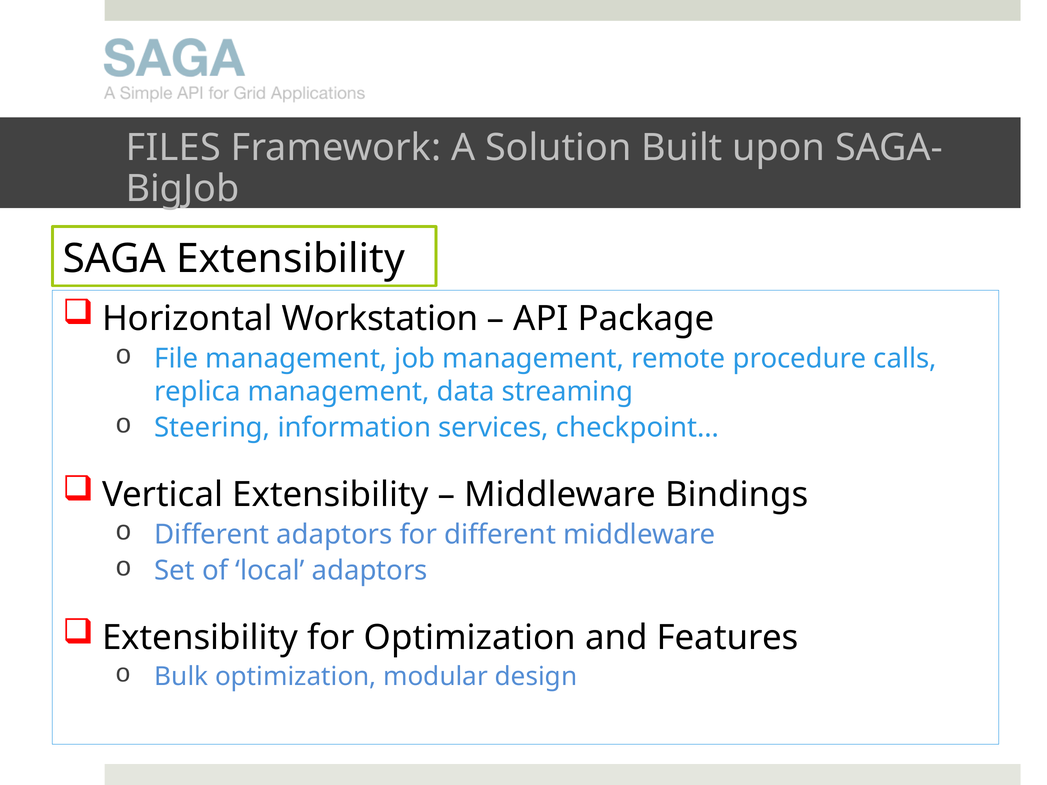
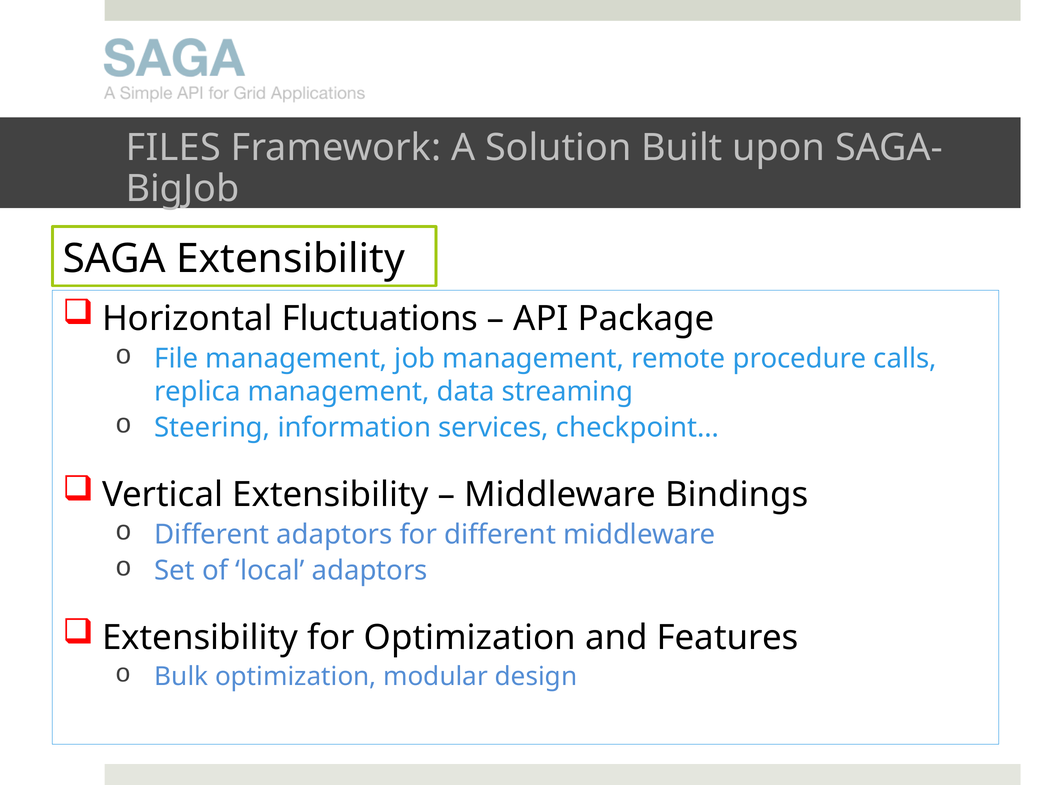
Workstation: Workstation -> Fluctuations
